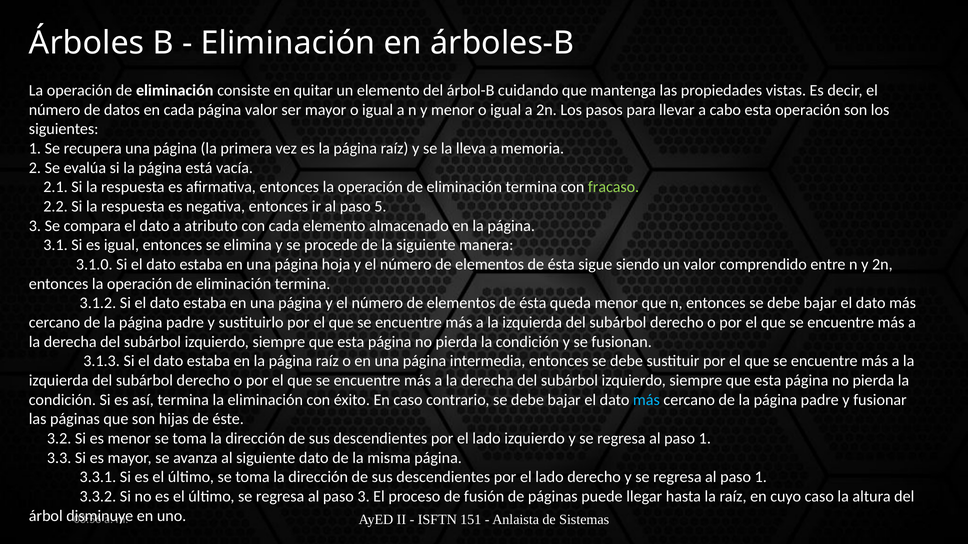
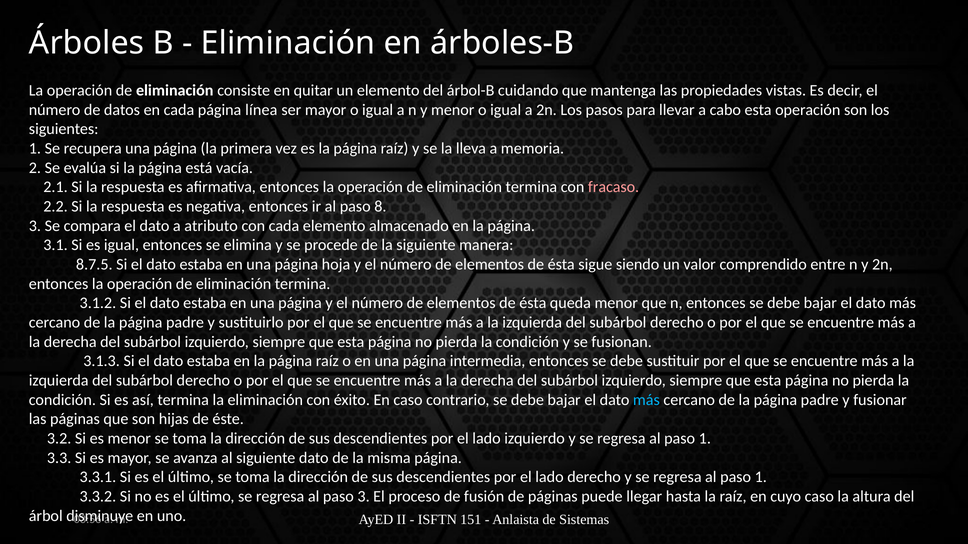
página valor: valor -> línea
fracaso colour: light green -> pink
5: 5 -> 8
3.1.0: 3.1.0 -> 8.7.5
